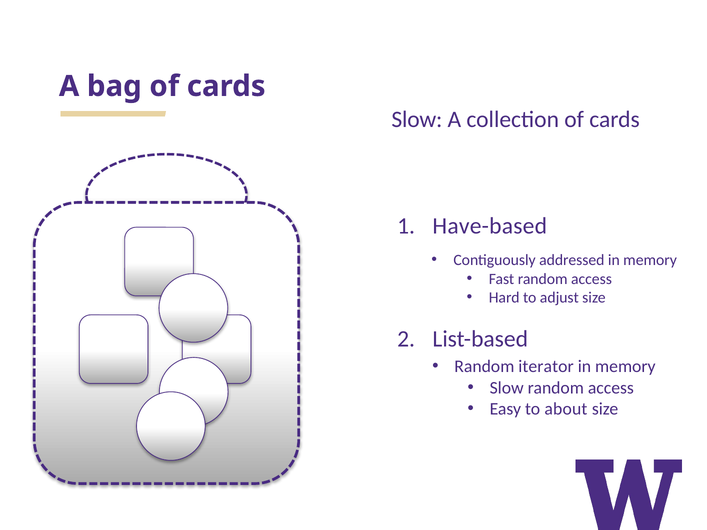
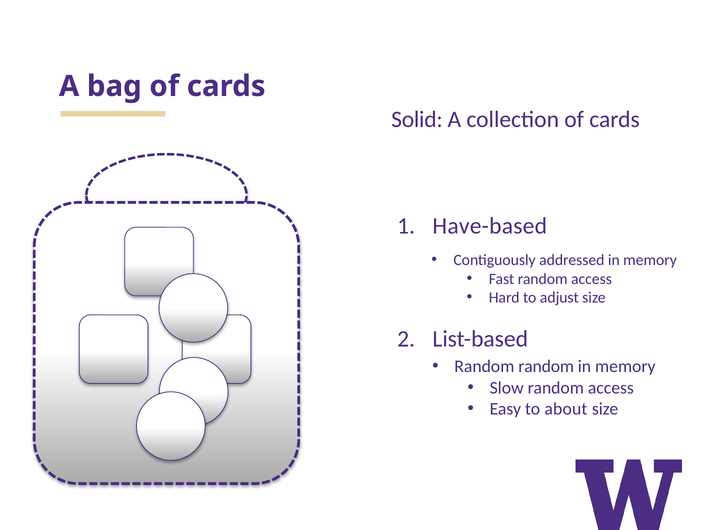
Slow at (417, 120): Slow -> Solid
Random iterator: iterator -> random
